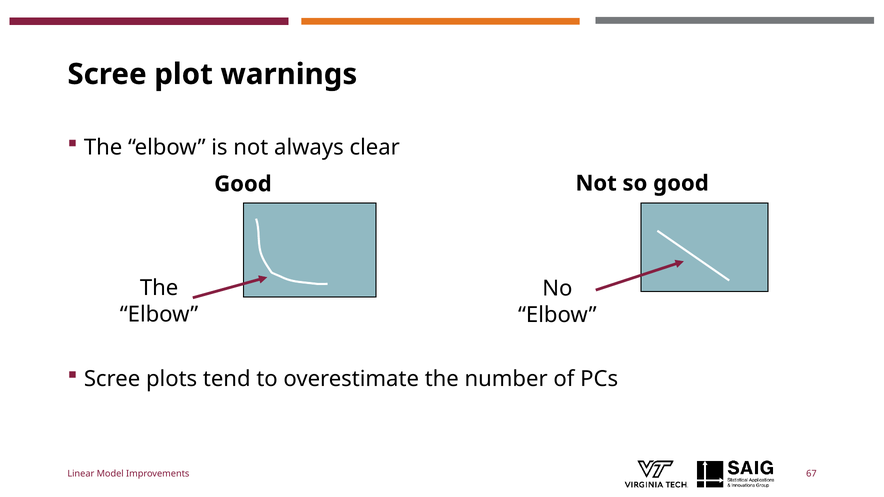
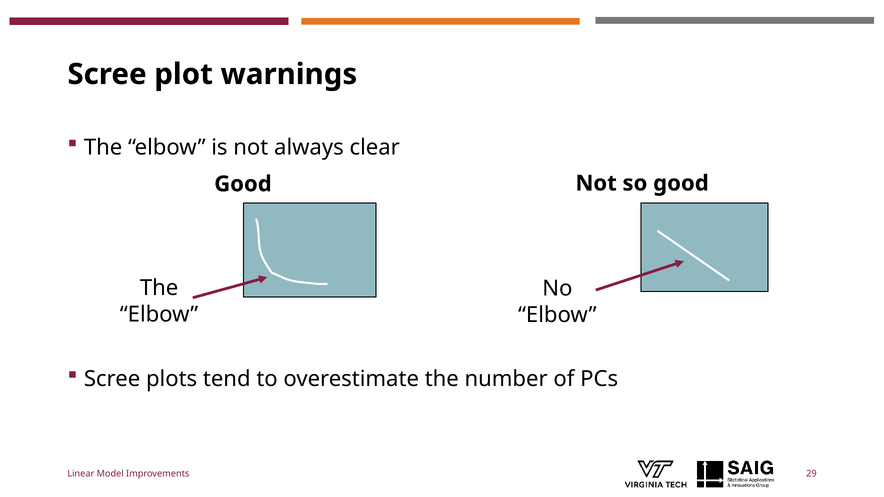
67: 67 -> 29
